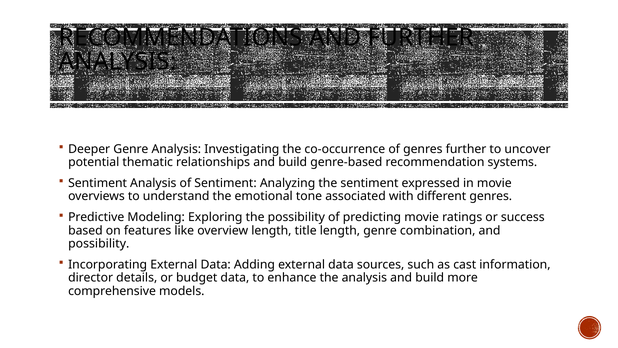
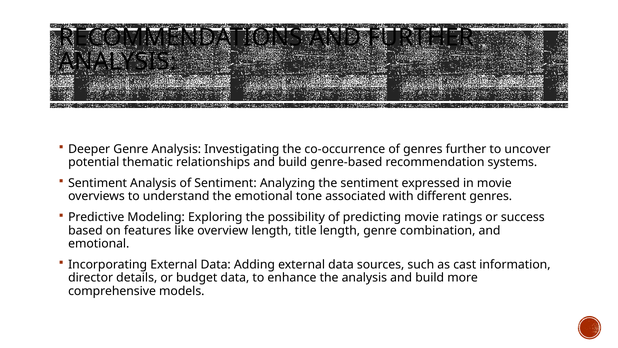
possibility at (99, 243): possibility -> emotional
